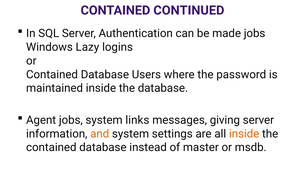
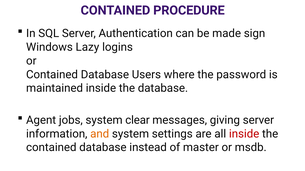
CONTINUED: CONTINUED -> PROCEDURE
made jobs: jobs -> sign
links: links -> clear
inside at (244, 134) colour: orange -> red
